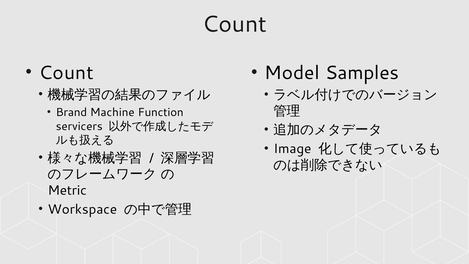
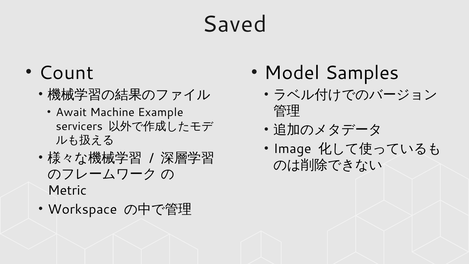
Count at (235, 24): Count -> Saved
Brand: Brand -> Await
Function: Function -> Example
